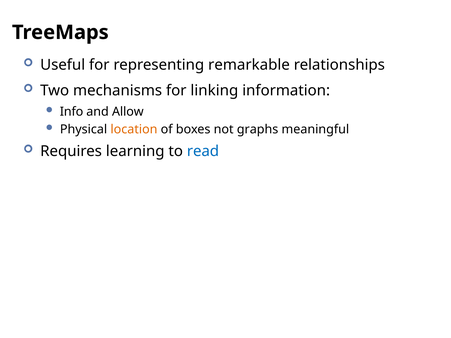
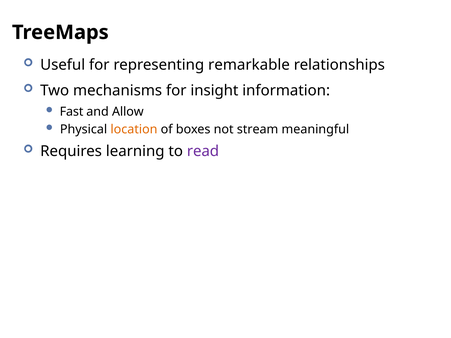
linking: linking -> insight
Info: Info -> Fast
graphs: graphs -> stream
read colour: blue -> purple
